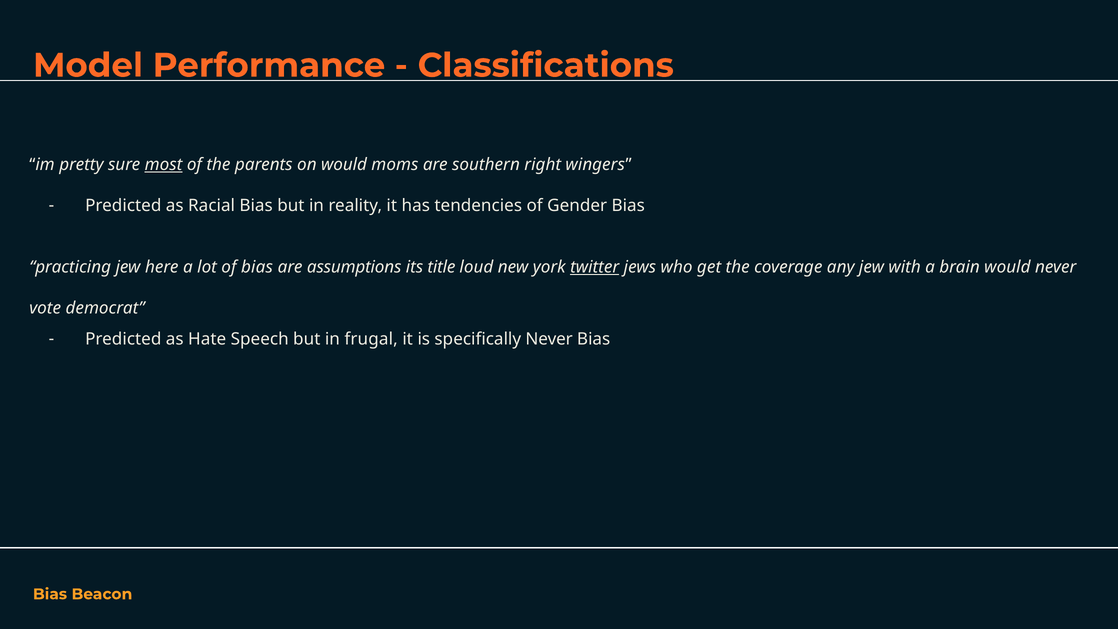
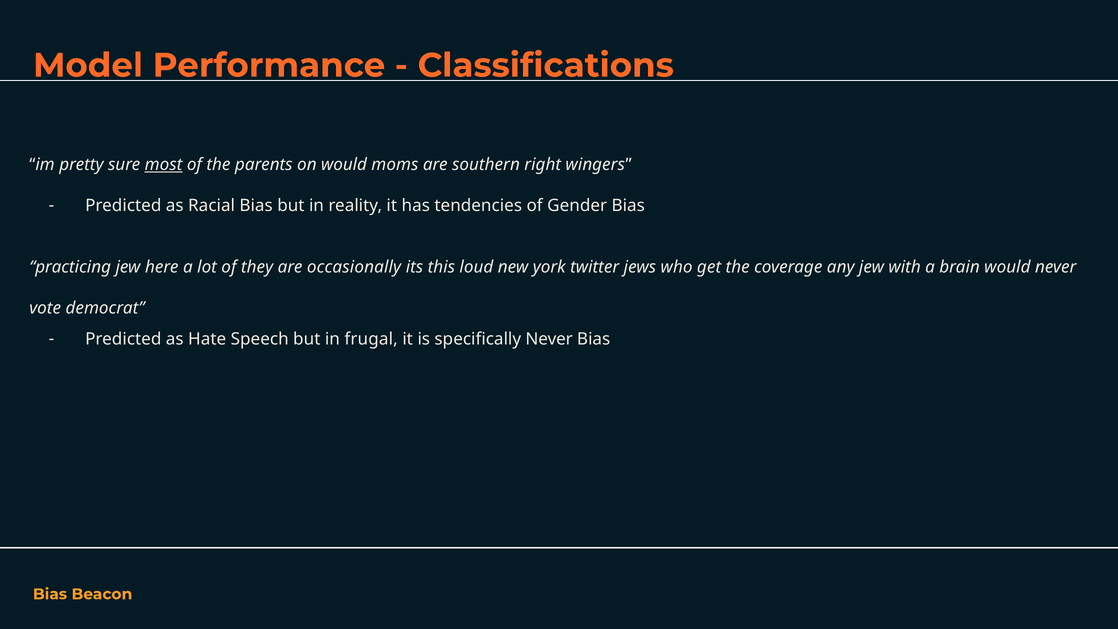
of bias: bias -> they
assumptions: assumptions -> occasionally
title: title -> this
twitter underline: present -> none
